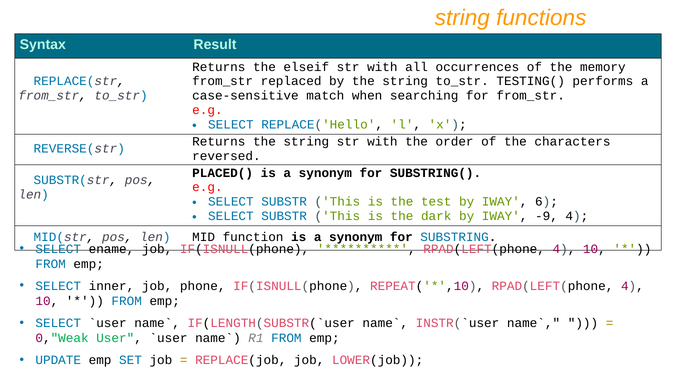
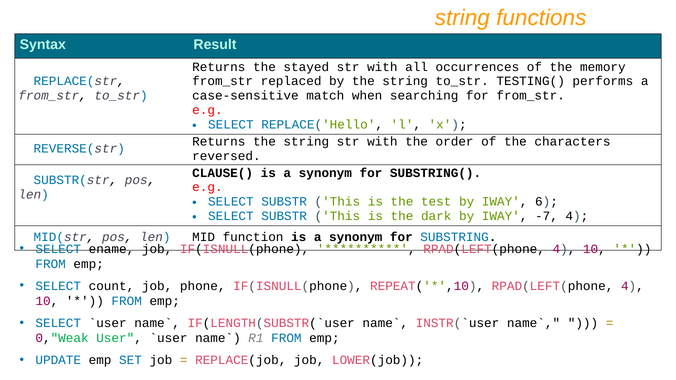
elseif: elseif -> stayed
PLACED(: PLACED( -> CLAUSE(
-9: -9 -> -7
inner: inner -> count
